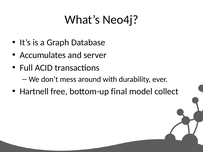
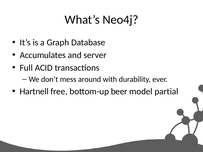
final: final -> beer
collect: collect -> partial
